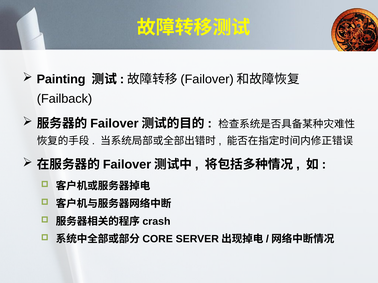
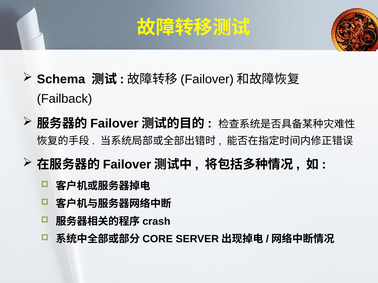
Painting: Painting -> Schema
